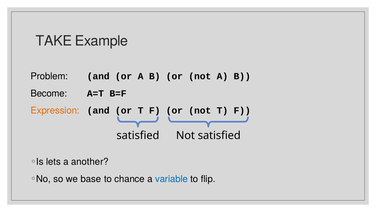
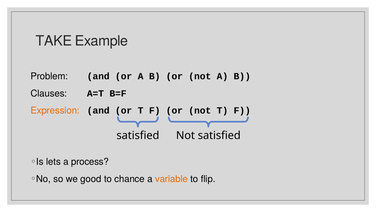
Become: Become -> Clauses
another: another -> process
base: base -> good
variable colour: blue -> orange
